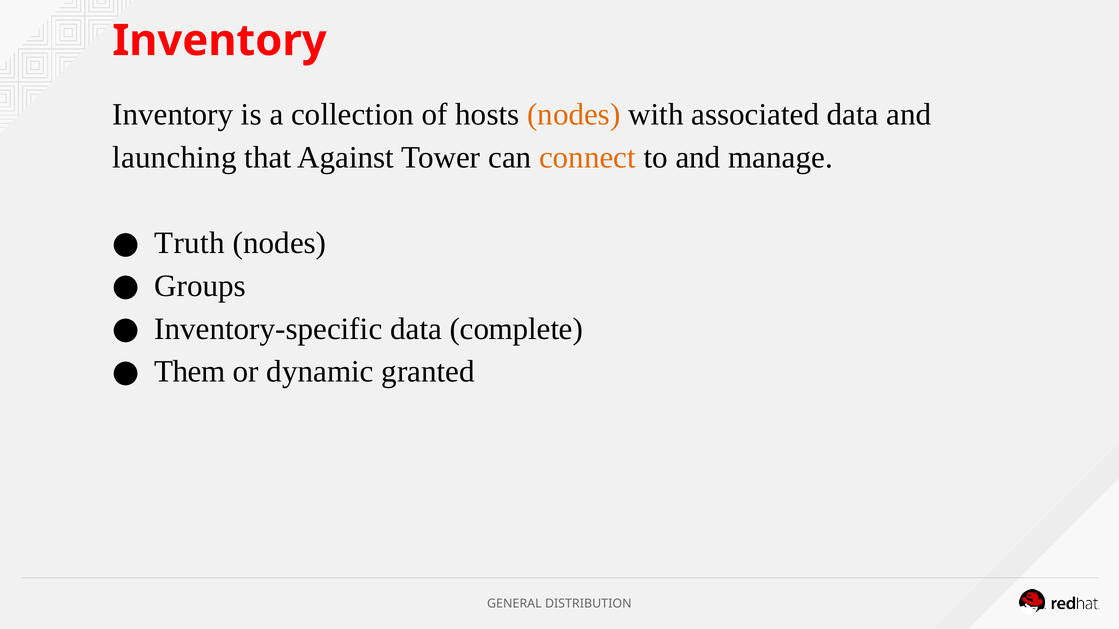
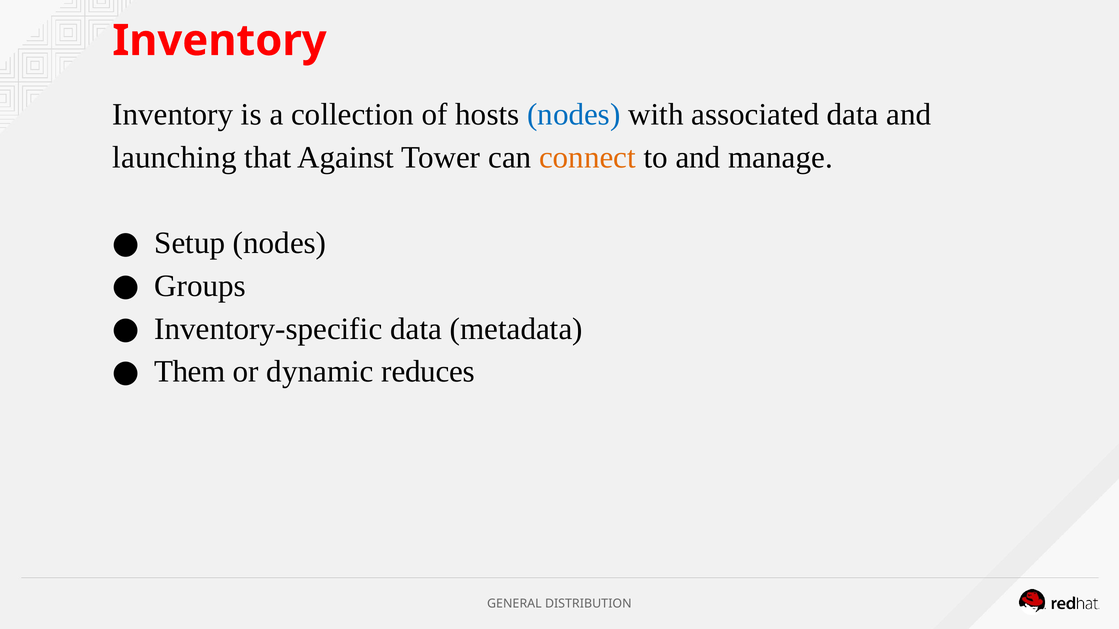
nodes at (574, 115) colour: orange -> blue
Truth: Truth -> Setup
complete: complete -> metadata
granted: granted -> reduces
